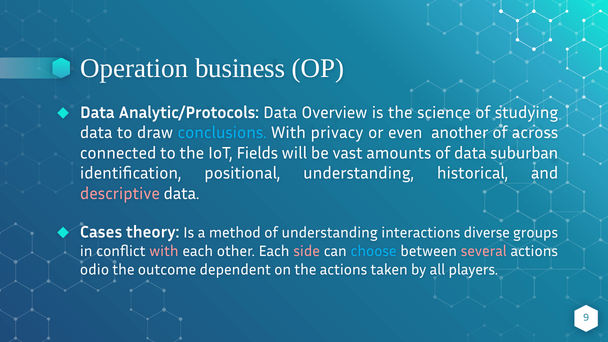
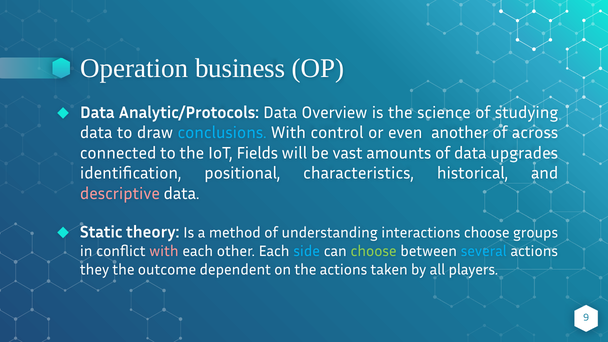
privacy: privacy -> control
suburban: suburban -> upgrades
positional understanding: understanding -> characteristics
Cases: Cases -> Static
interactions diverse: diverse -> choose
side colour: pink -> light blue
choose at (374, 251) colour: light blue -> light green
several colour: pink -> light blue
odio: odio -> they
